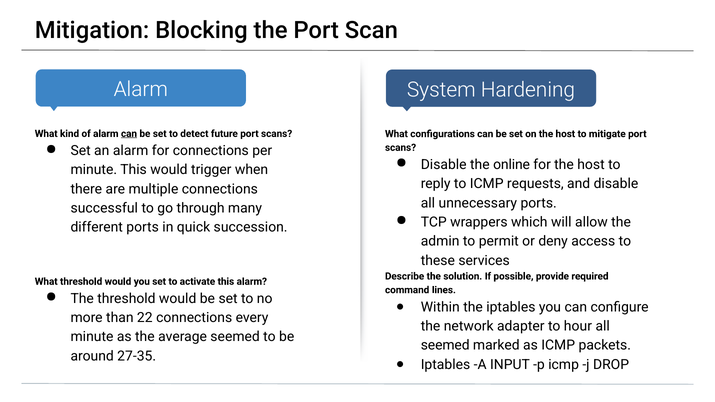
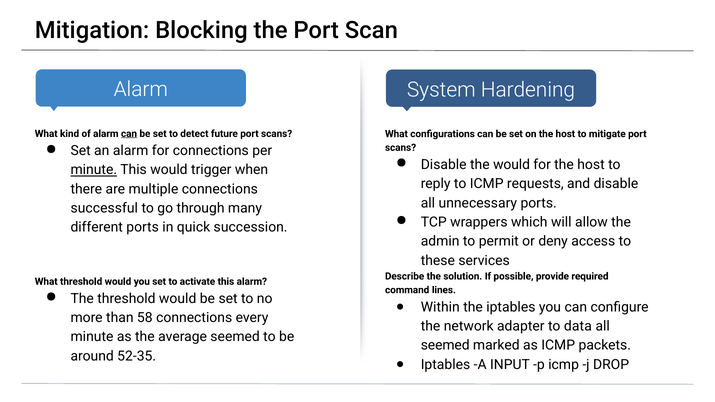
the online: online -> would
minute at (94, 170) underline: none -> present
22: 22 -> 58
hour: hour -> data
27-35: 27-35 -> 52-35
